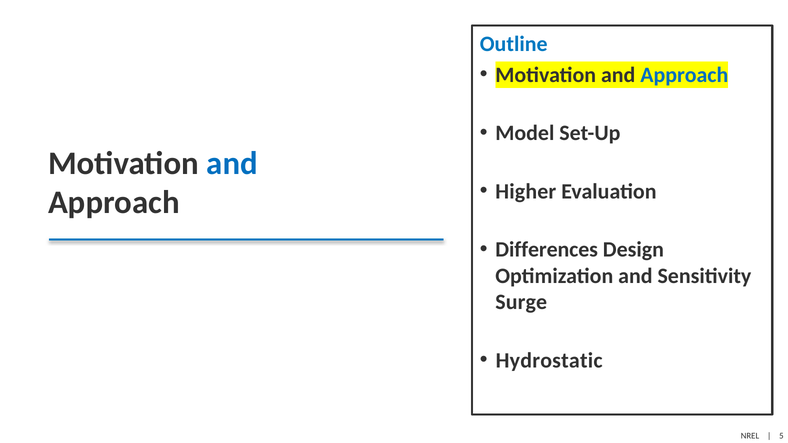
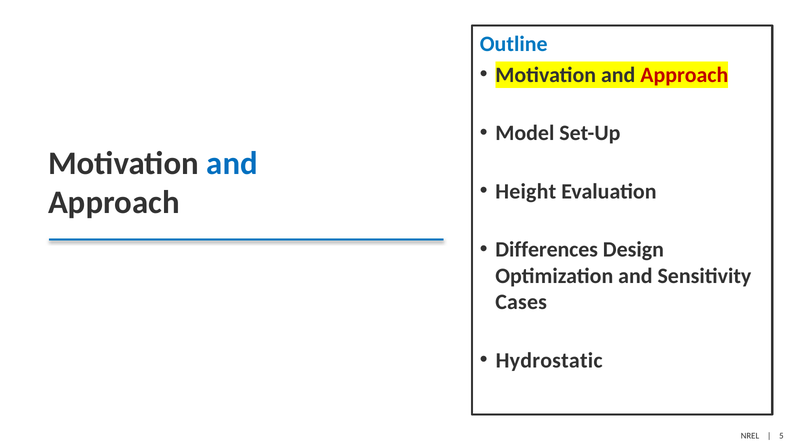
Approach at (684, 75) colour: blue -> red
Higher: Higher -> Height
Surge: Surge -> Cases
